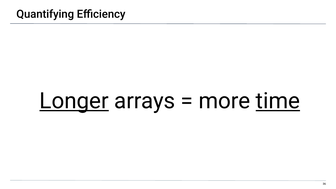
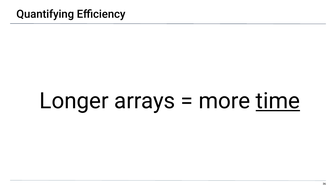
Longer underline: present -> none
